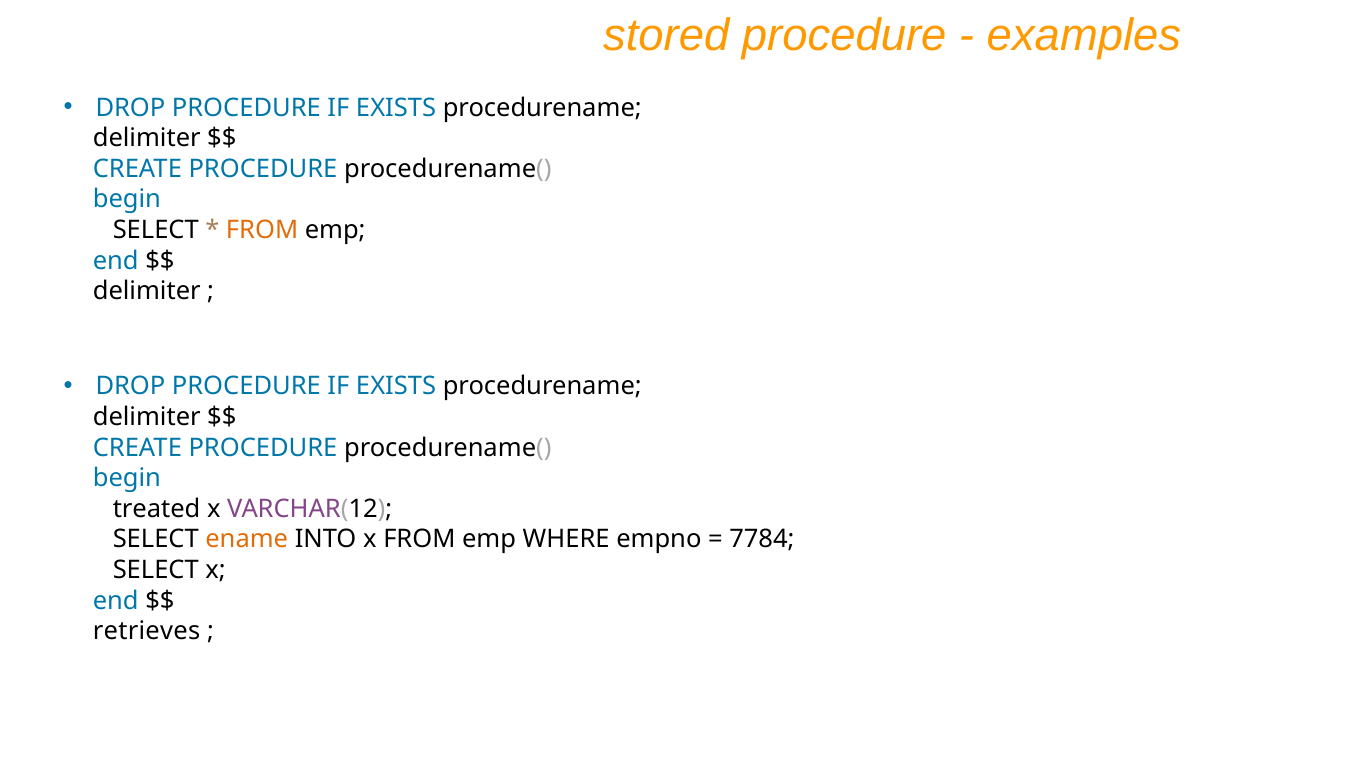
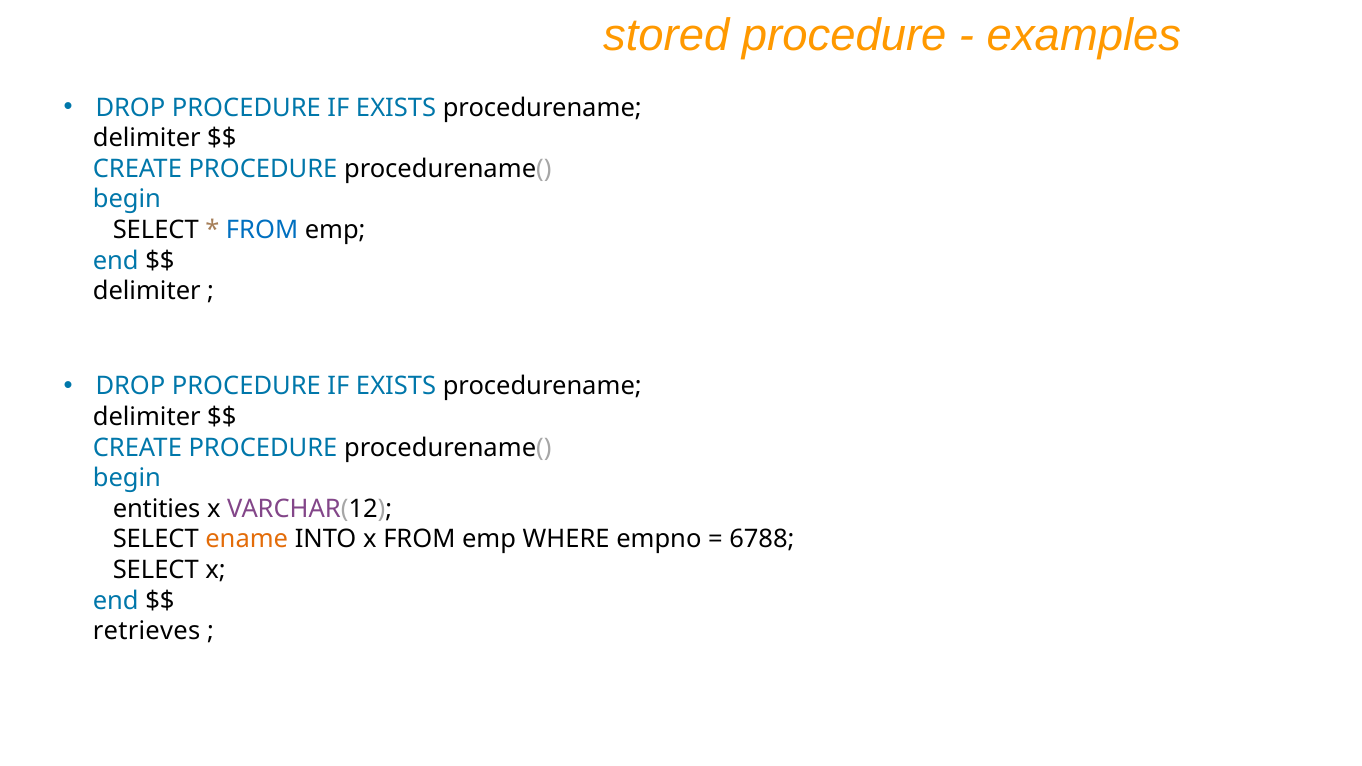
FROM at (262, 230) colour: orange -> blue
treated: treated -> entities
7784: 7784 -> 6788
